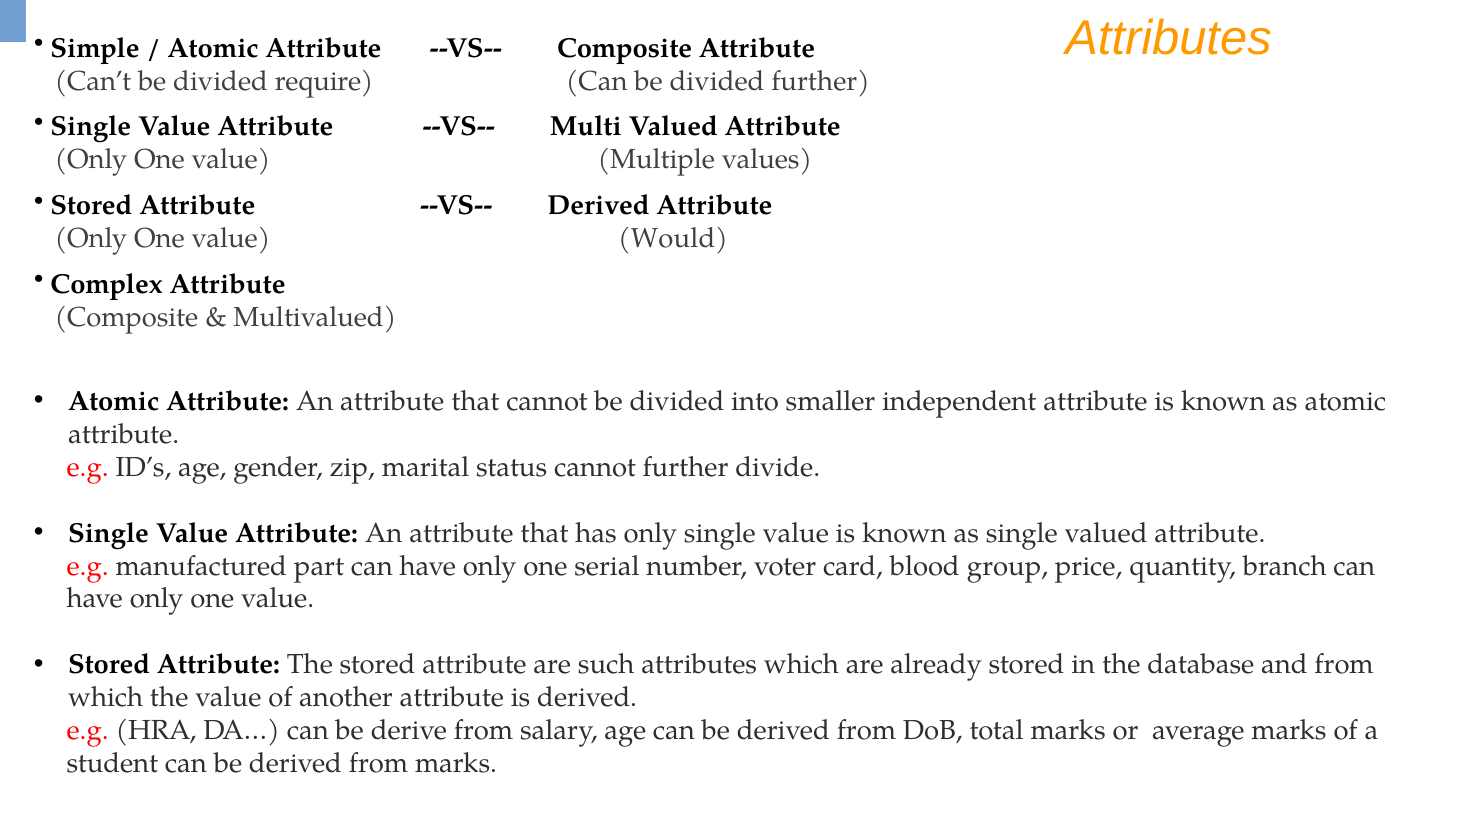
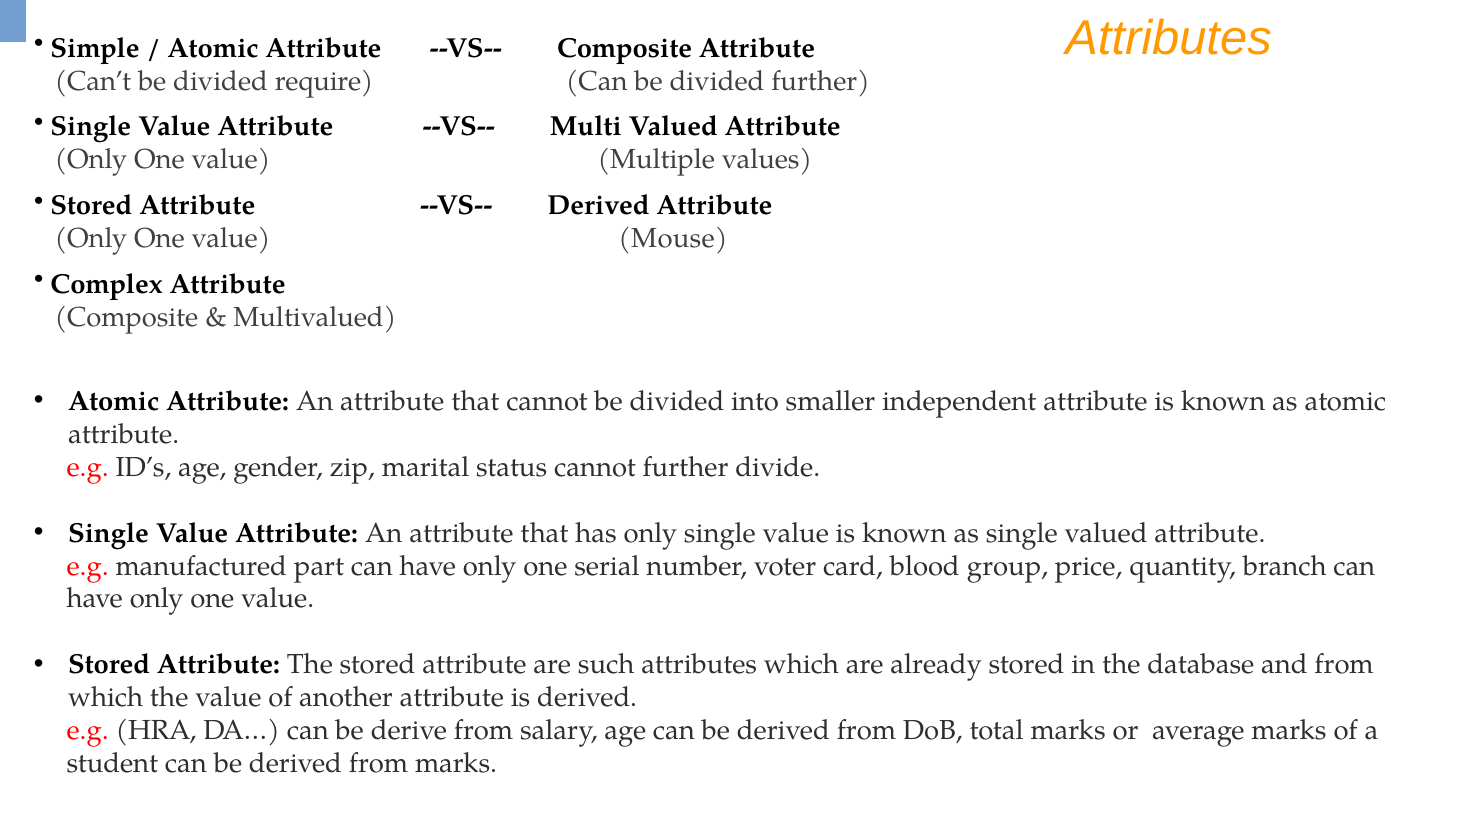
Would: Would -> Mouse
